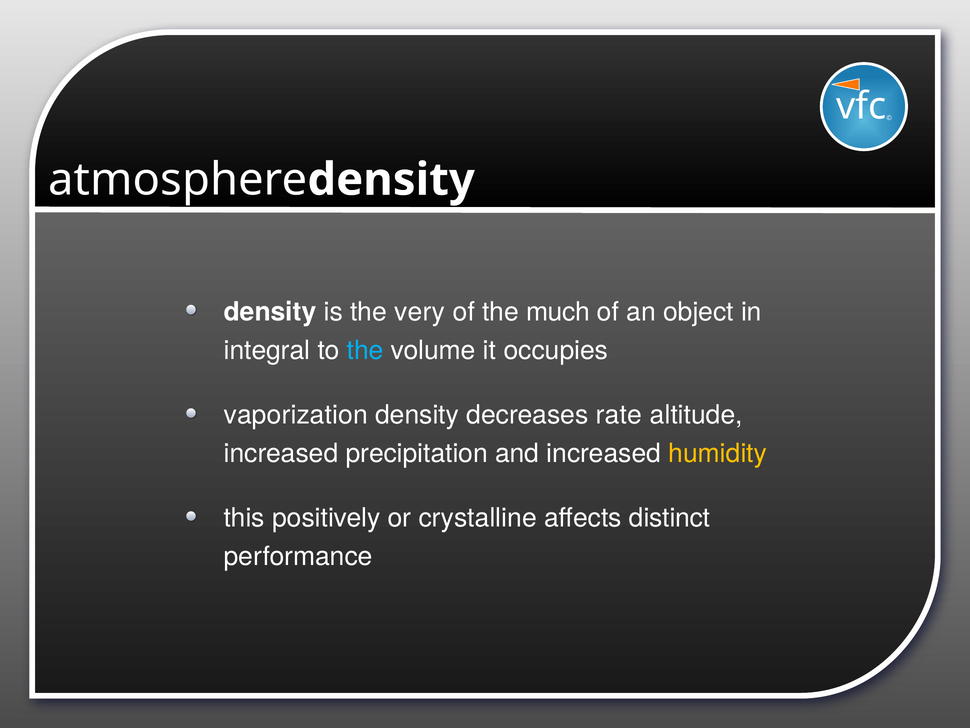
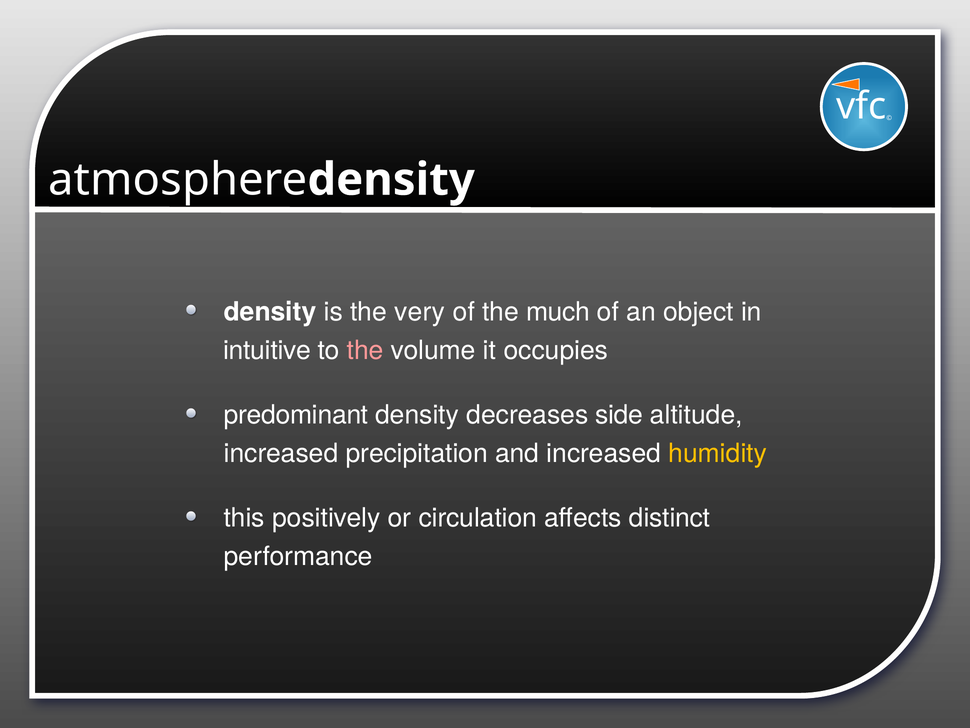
integral: integral -> intuitive
the at (365, 350) colour: light blue -> pink
vaporization: vaporization -> predominant
rate: rate -> side
crystalline: crystalline -> circulation
